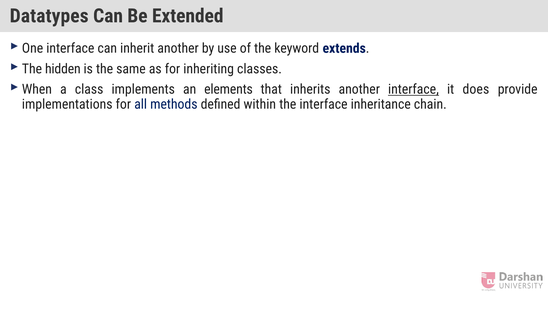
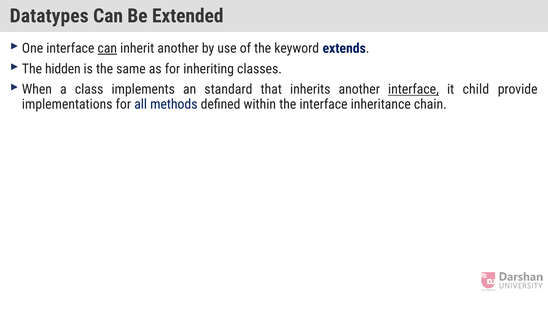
can at (107, 48) underline: none -> present
elements: elements -> standard
does: does -> child
